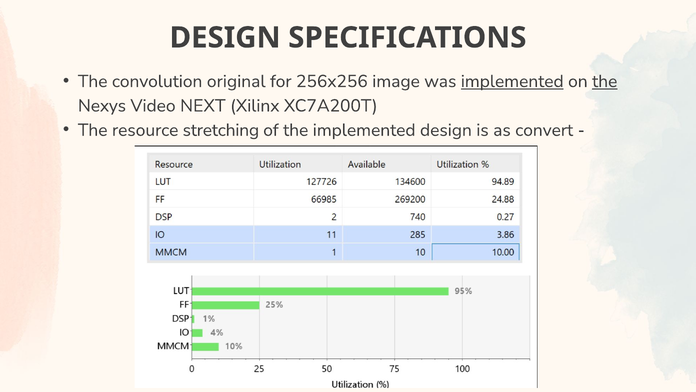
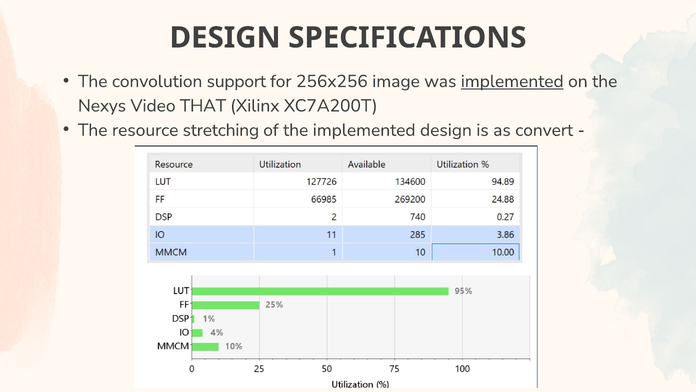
original: original -> support
the at (605, 81) underline: present -> none
NEXT: NEXT -> THAT
